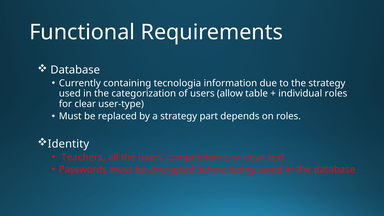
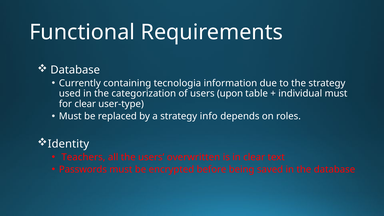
allow: allow -> upon
individual roles: roles -> must
part: part -> info
competition: competition -> overwritten
